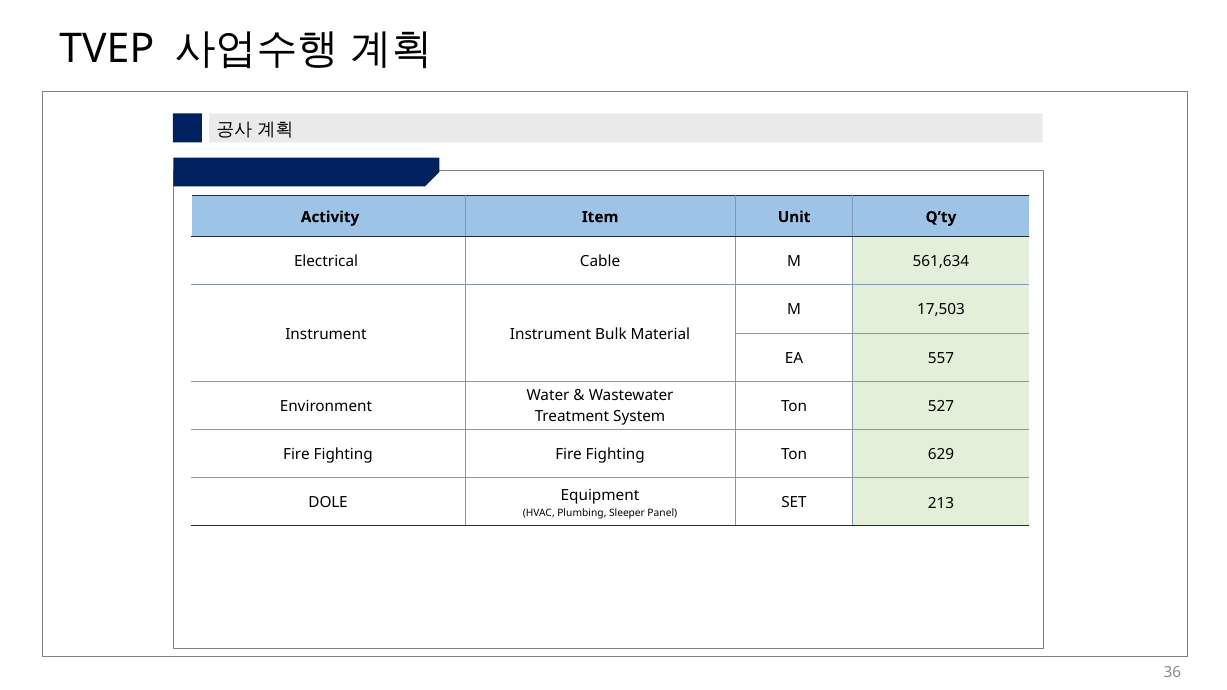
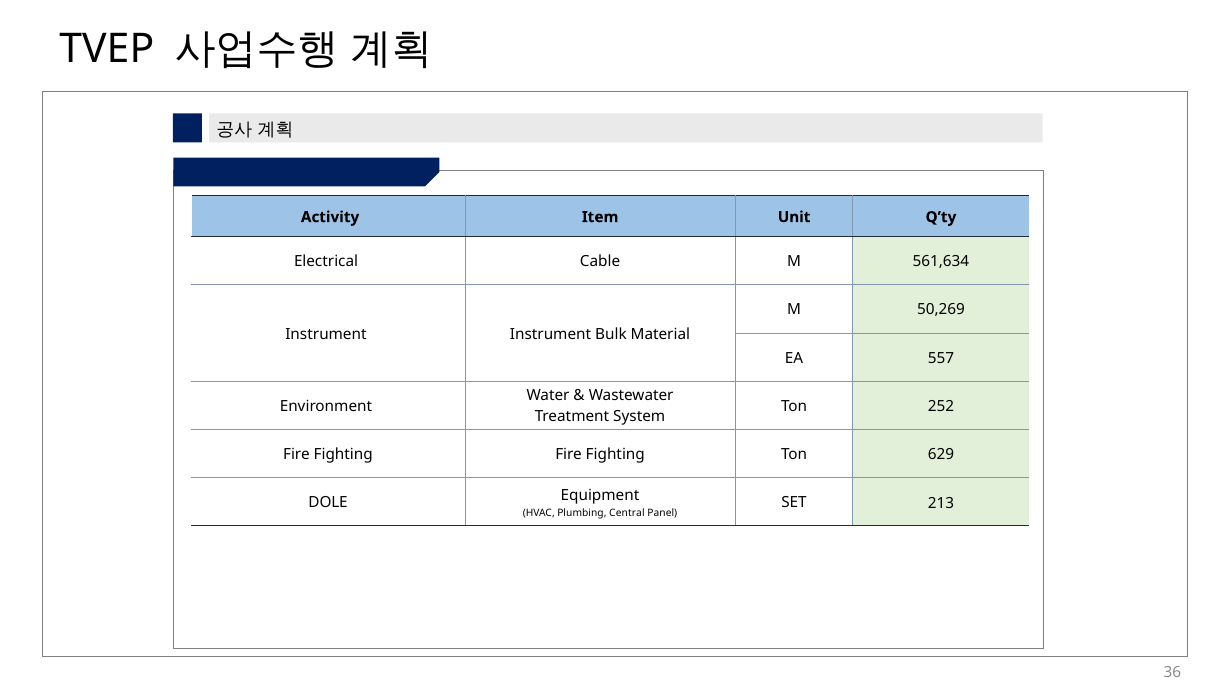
17,503: 17,503 -> 50,269
527: 527 -> 252
Sleeper: Sleeper -> Central
